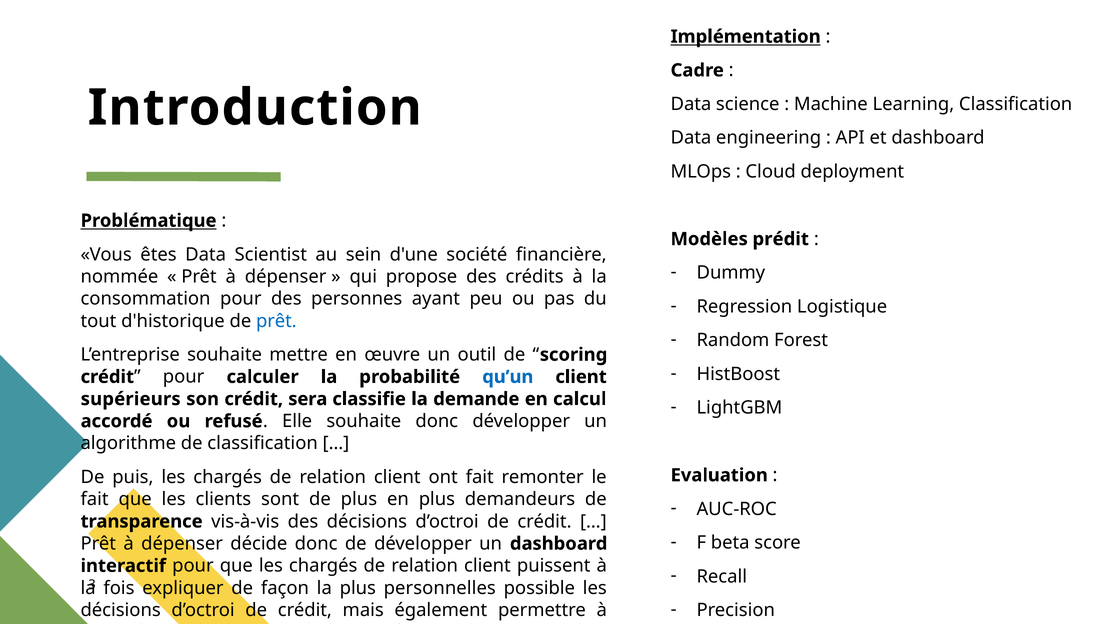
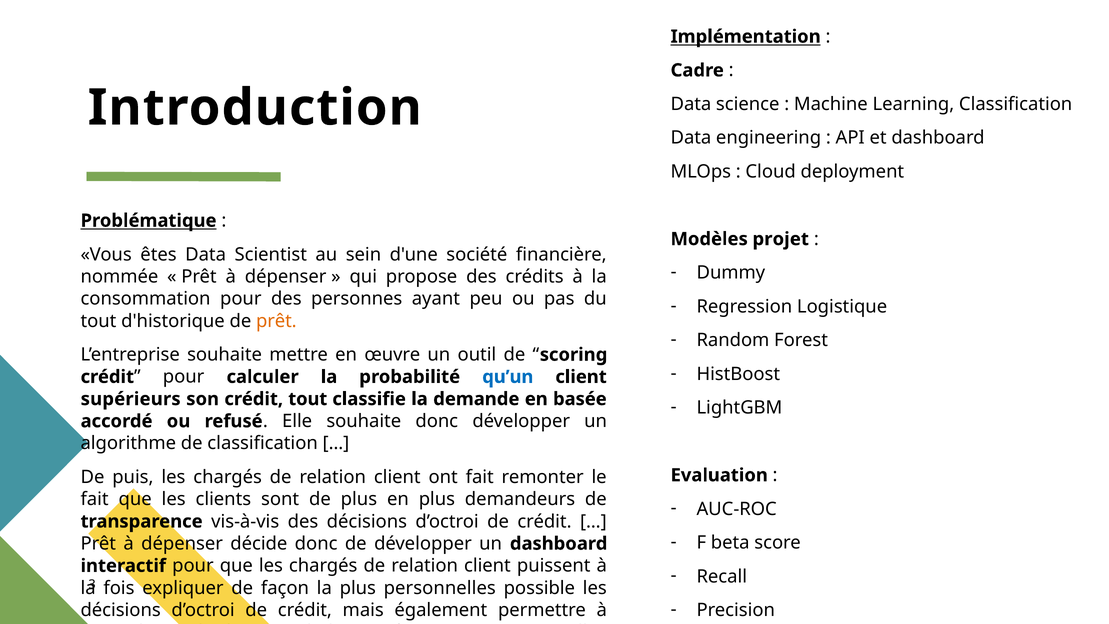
prédit: prédit -> projet
prêt at (276, 321) colour: blue -> orange
crédit sera: sera -> tout
calcul: calcul -> basée
